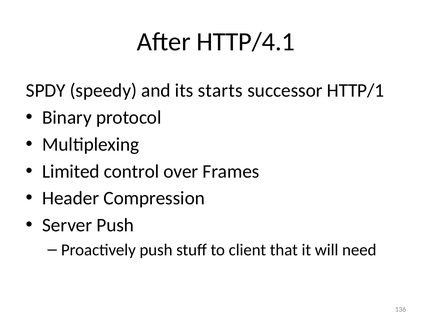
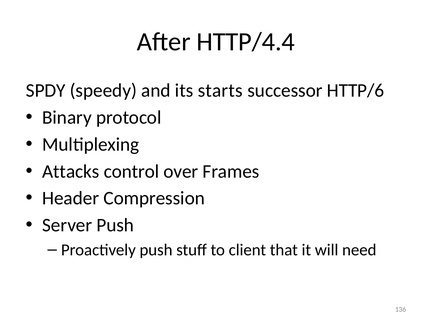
HTTP/4.1: HTTP/4.1 -> HTTP/4.4
HTTP/1: HTTP/1 -> HTTP/6
Limited: Limited -> Attacks
